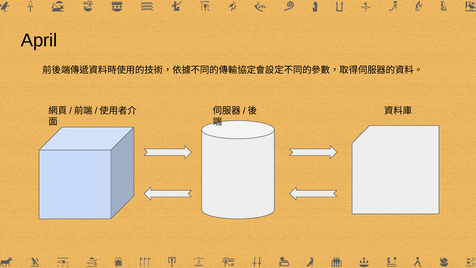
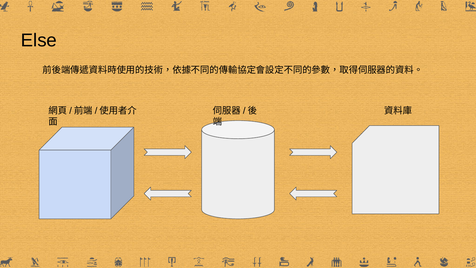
April: April -> Else
